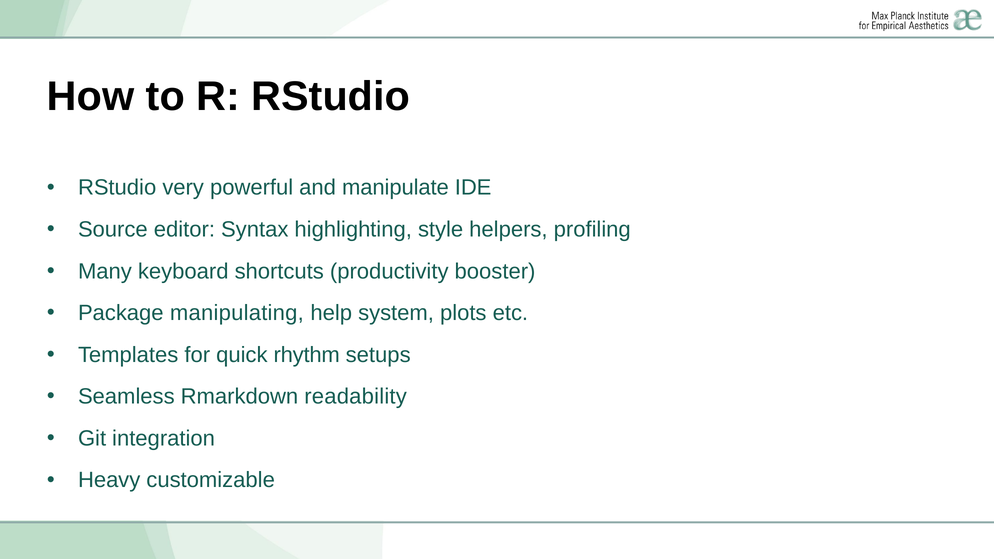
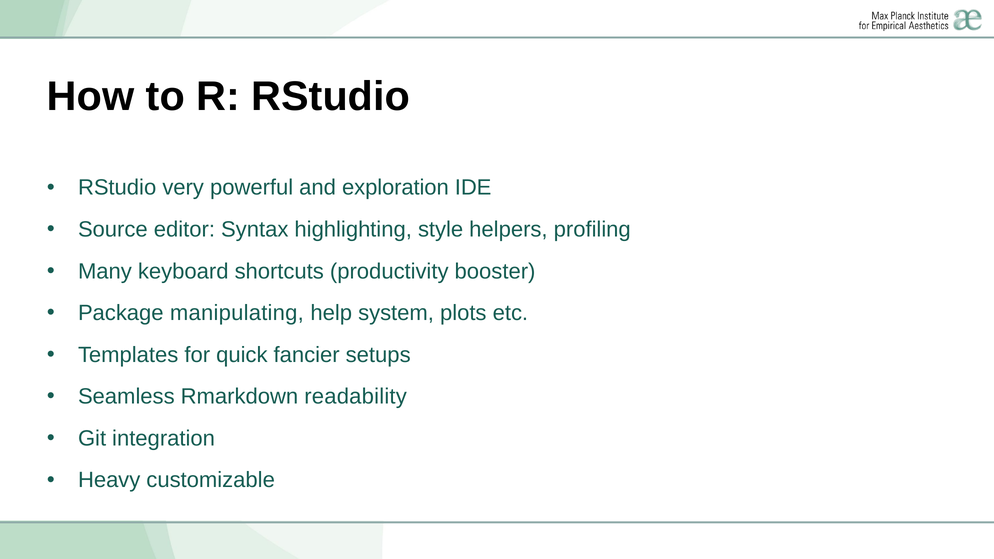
manipulate: manipulate -> exploration
rhythm: rhythm -> fancier
